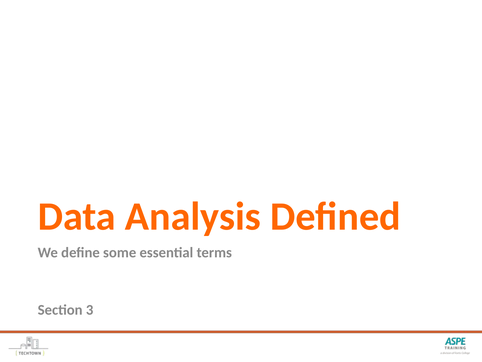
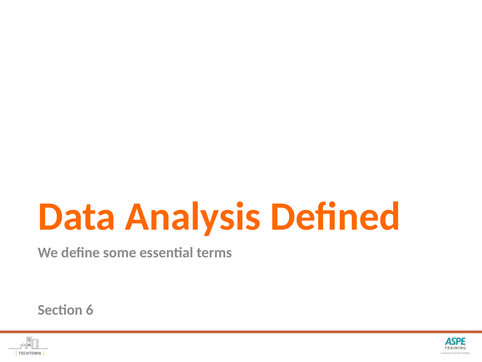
3: 3 -> 6
